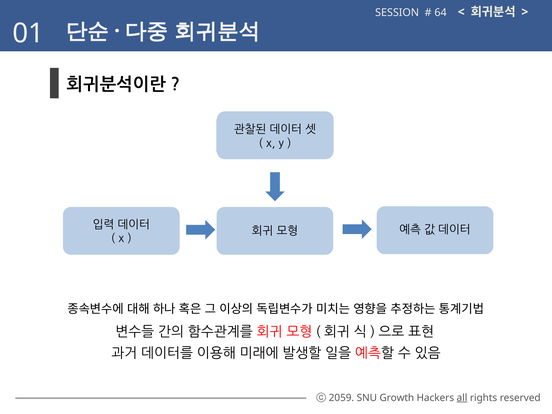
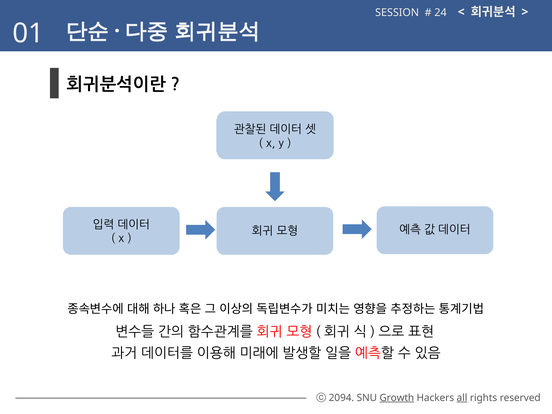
64: 64 -> 24
2059: 2059 -> 2094
Growth underline: none -> present
